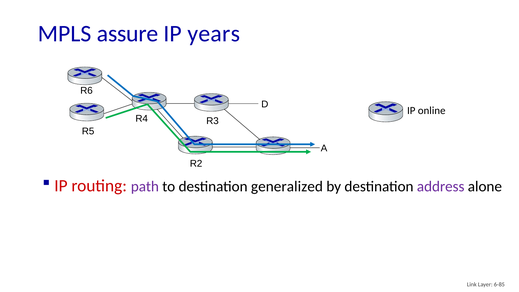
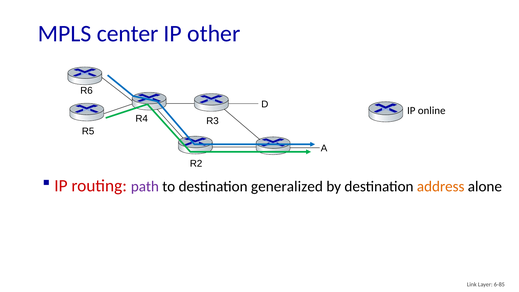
assure: assure -> center
years: years -> other
address colour: purple -> orange
